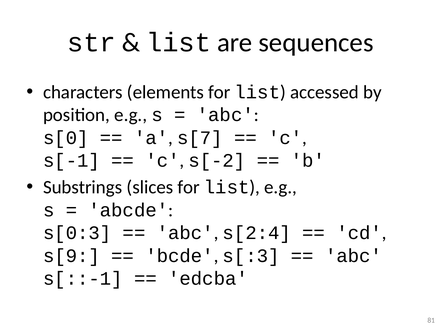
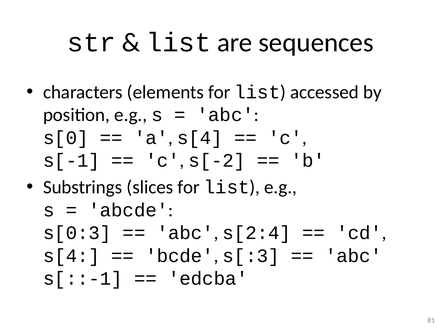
a s[7: s[7 -> s[4
s[9 at (71, 256): s[9 -> s[4
